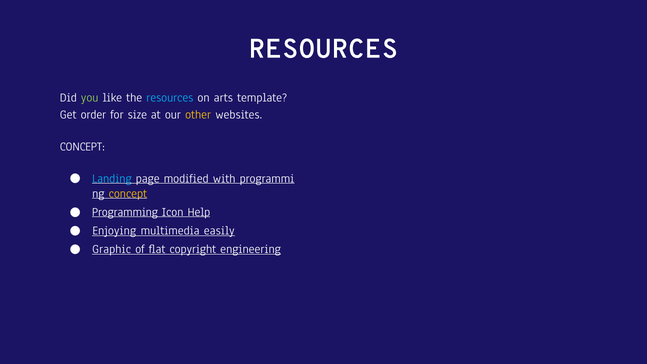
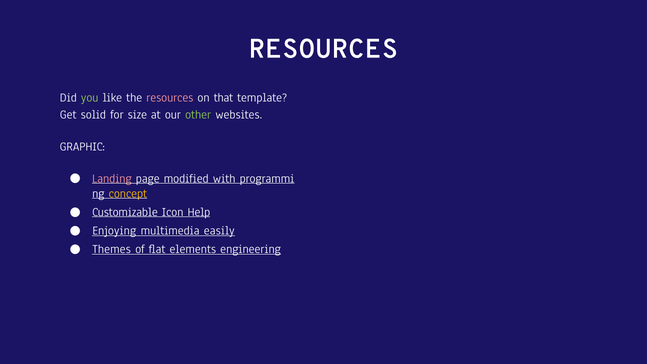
resources at (170, 97) colour: light blue -> pink
arts: arts -> that
order: order -> solid
other colour: yellow -> light green
CONCEPT at (82, 146): CONCEPT -> GRAPHIC
Landing colour: light blue -> pink
Programming: Programming -> Customizable
Graphic: Graphic -> Themes
copyright: copyright -> elements
